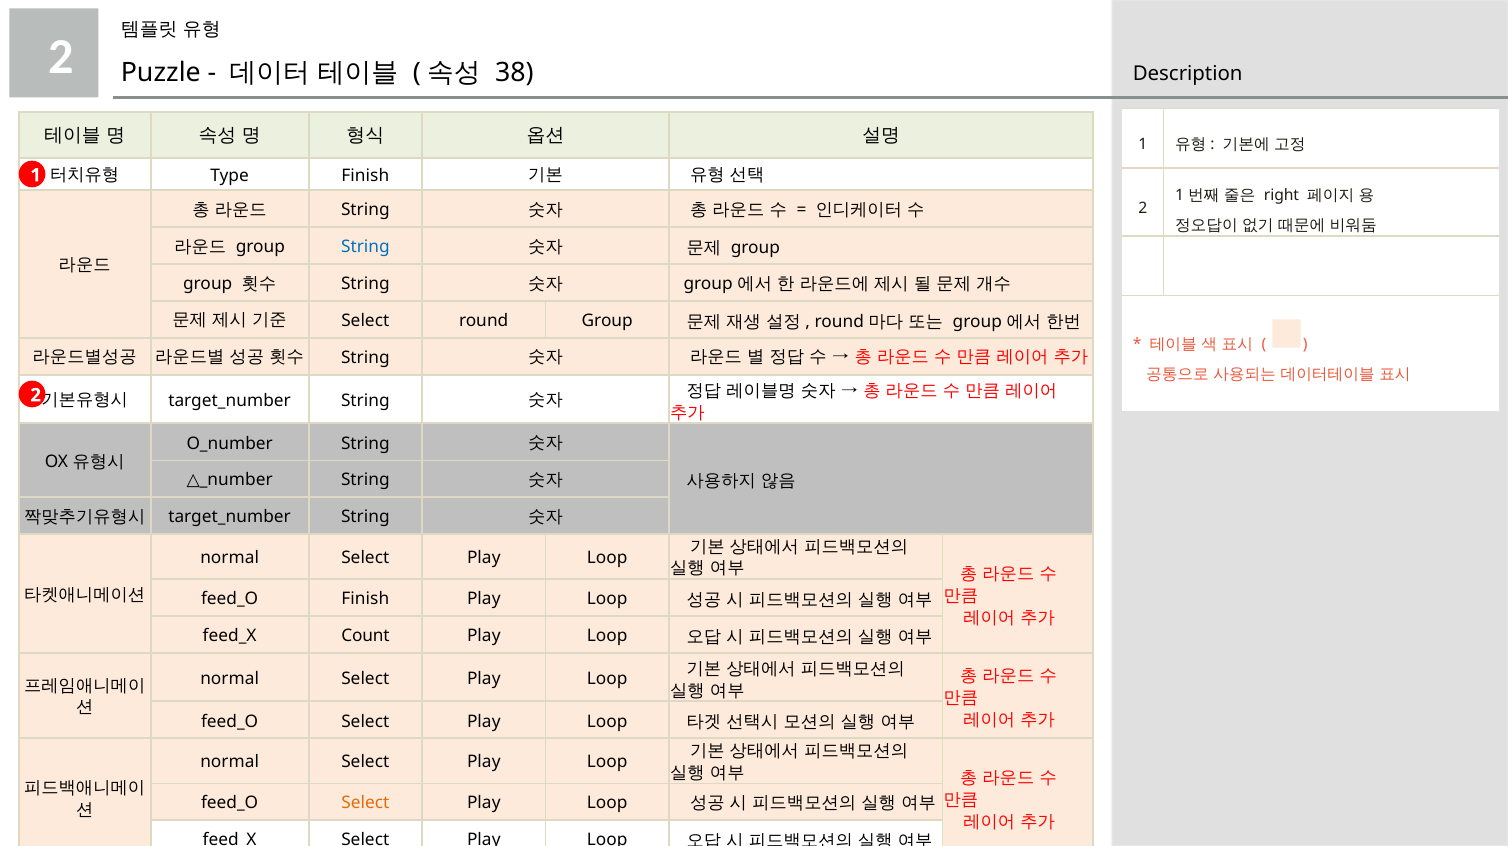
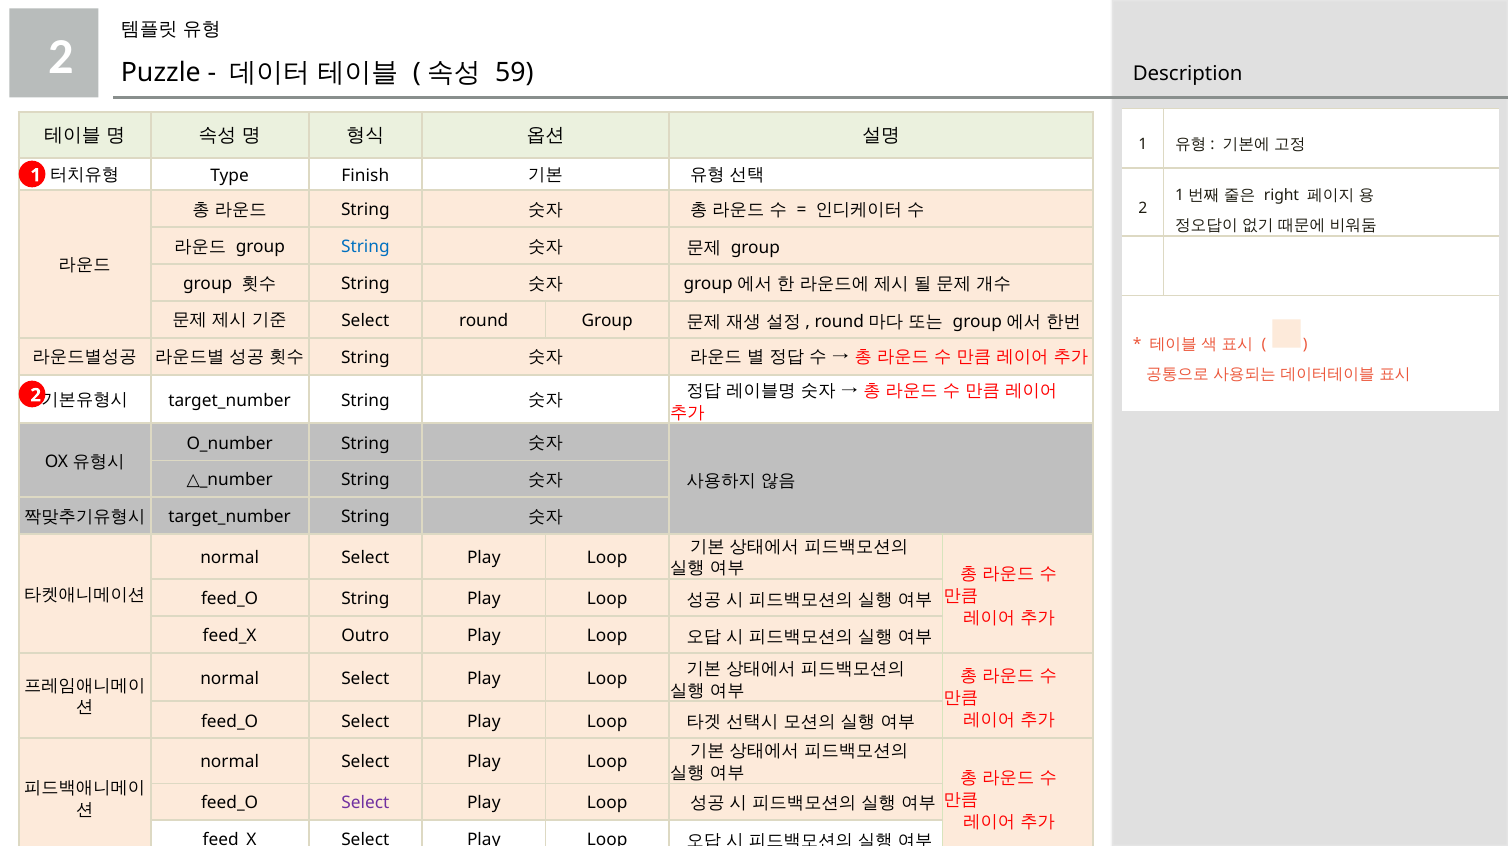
38: 38 -> 59
Finish at (365, 599): Finish -> String
Count: Count -> Outro
Select at (365, 803) colour: orange -> purple
